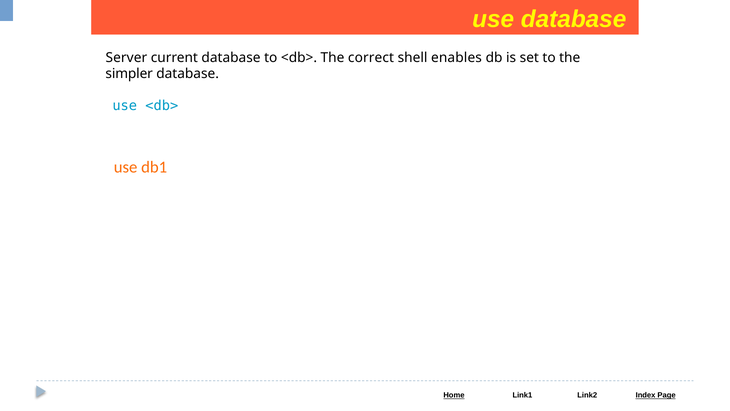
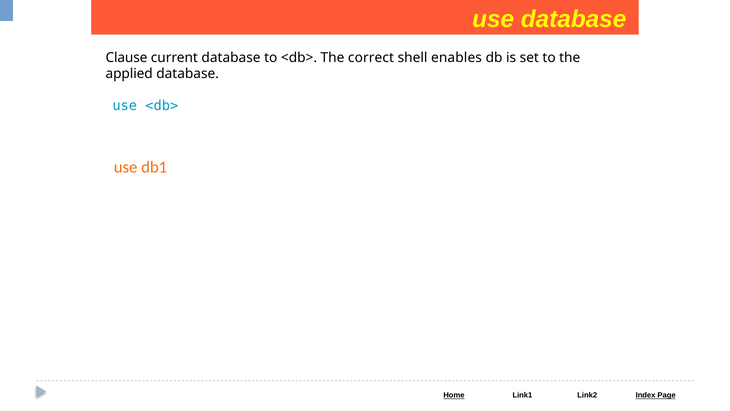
Server: Server -> Clause
simpler: simpler -> applied
